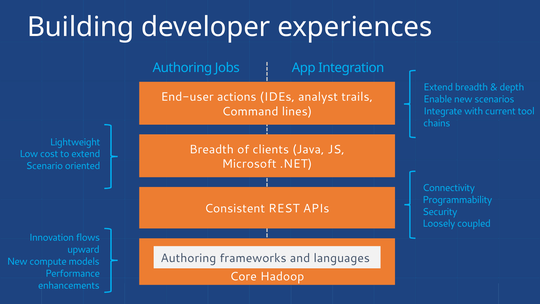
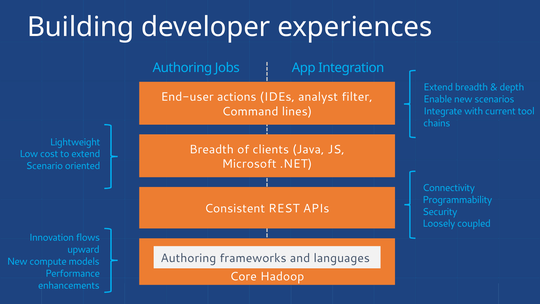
trails: trails -> filter
